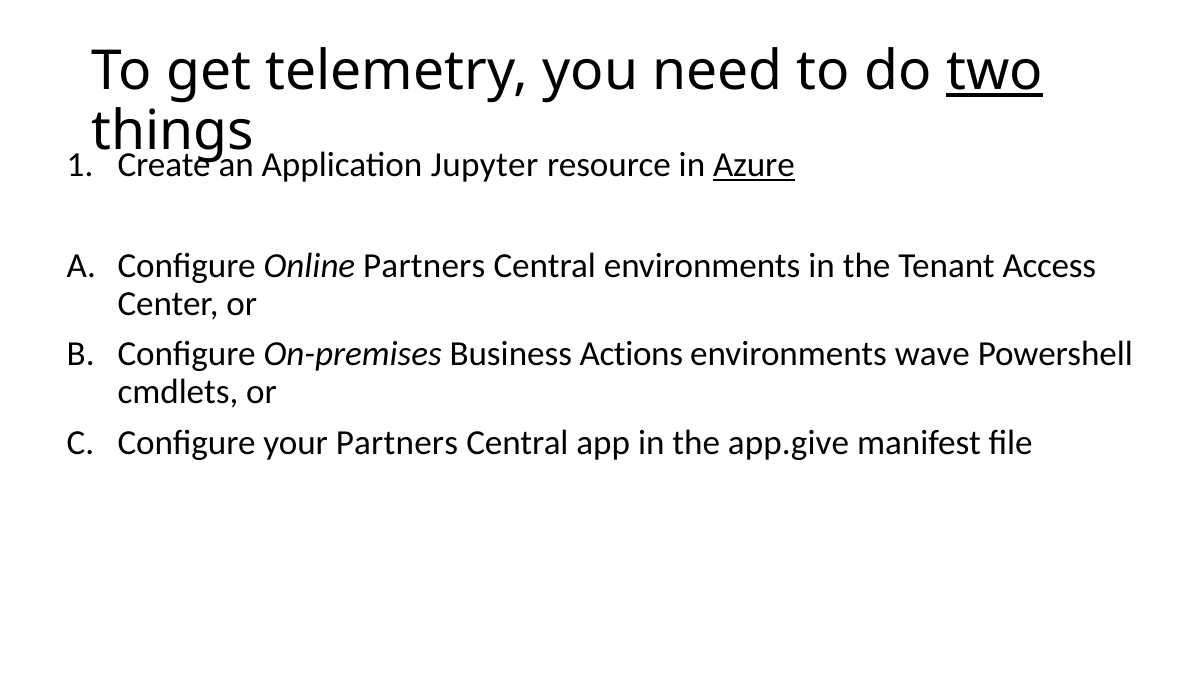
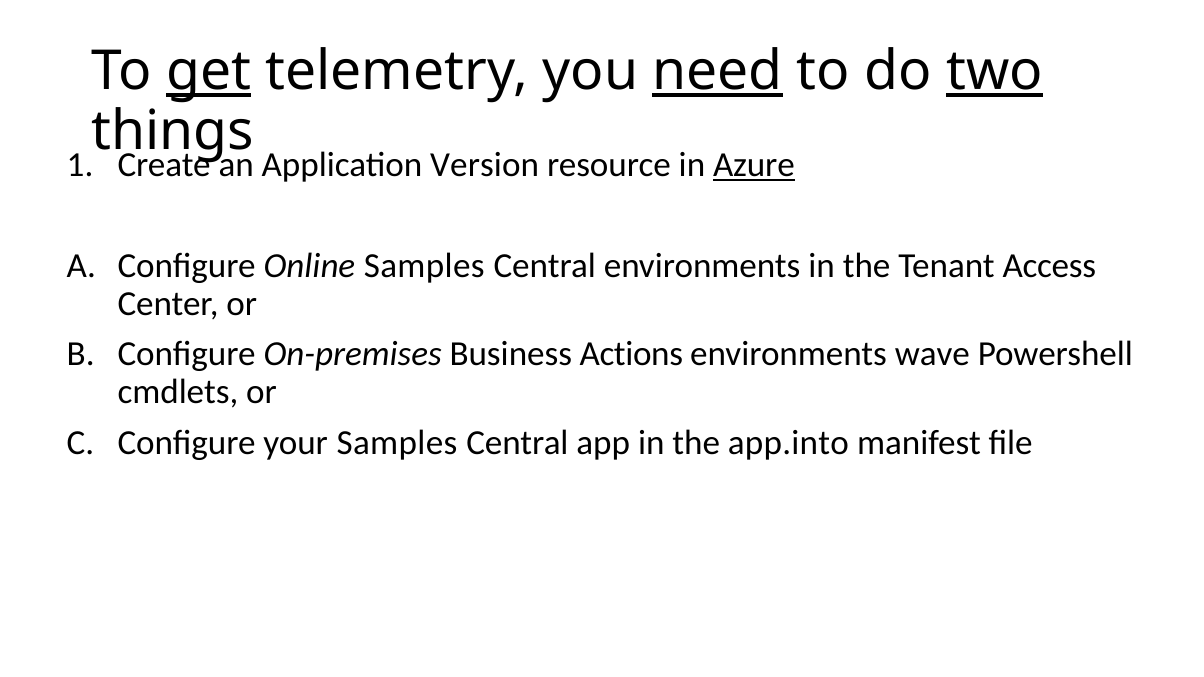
get underline: none -> present
need underline: none -> present
Jupyter: Jupyter -> Version
Online Partners: Partners -> Samples
your Partners: Partners -> Samples
app.give: app.give -> app.into
